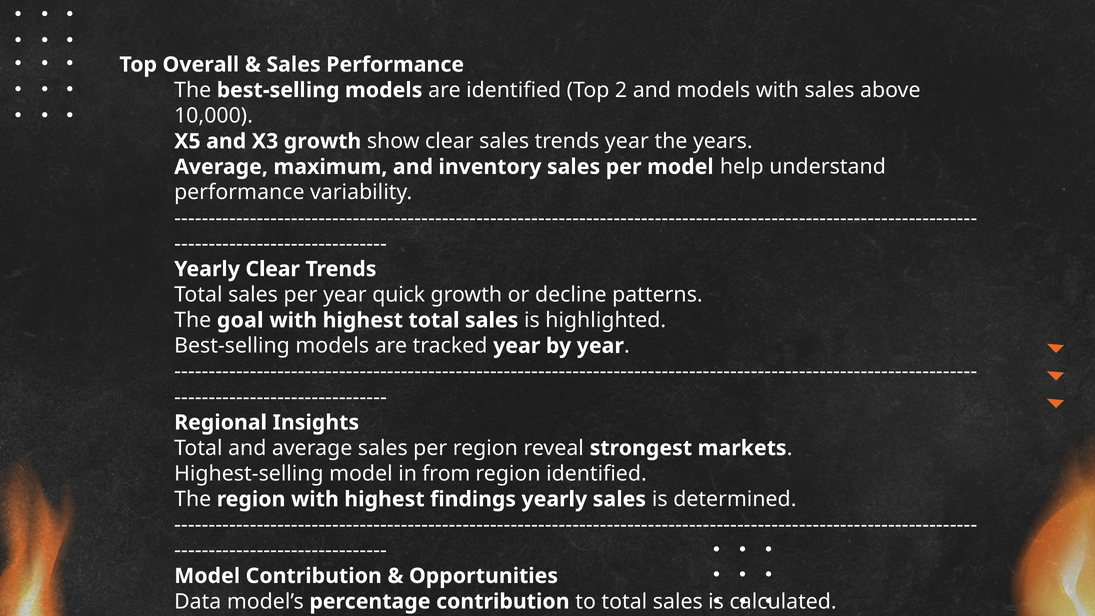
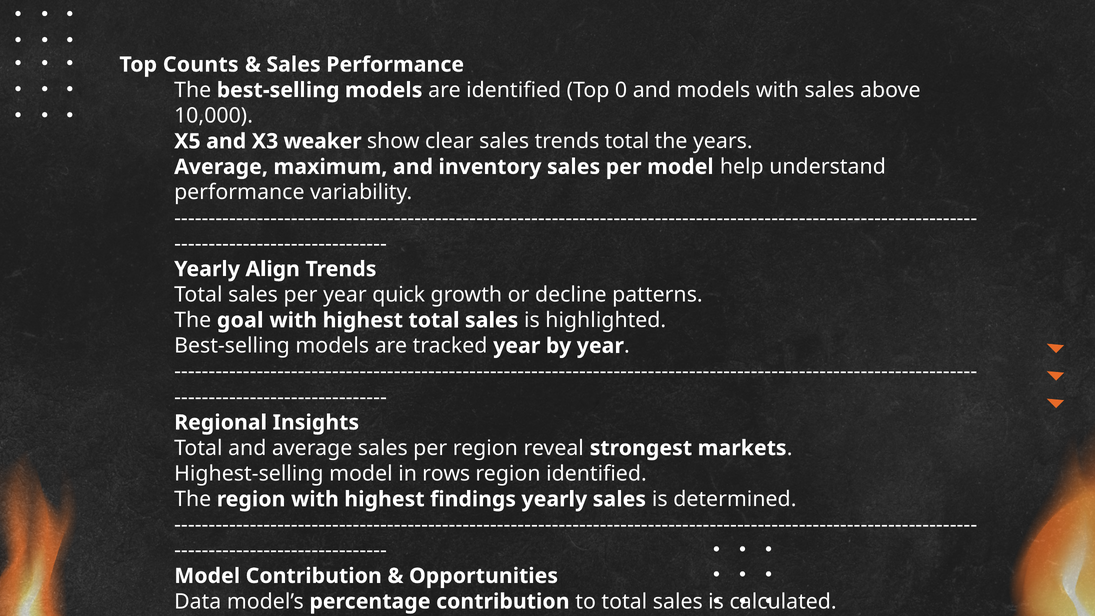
Overall: Overall -> Counts
2: 2 -> 0
X3 growth: growth -> weaker
sales trends year: year -> total
Yearly Clear: Clear -> Align
from: from -> rows
